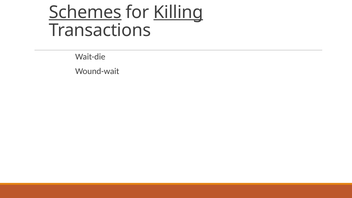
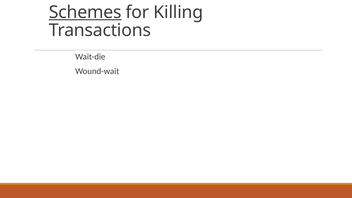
Killing underline: present -> none
